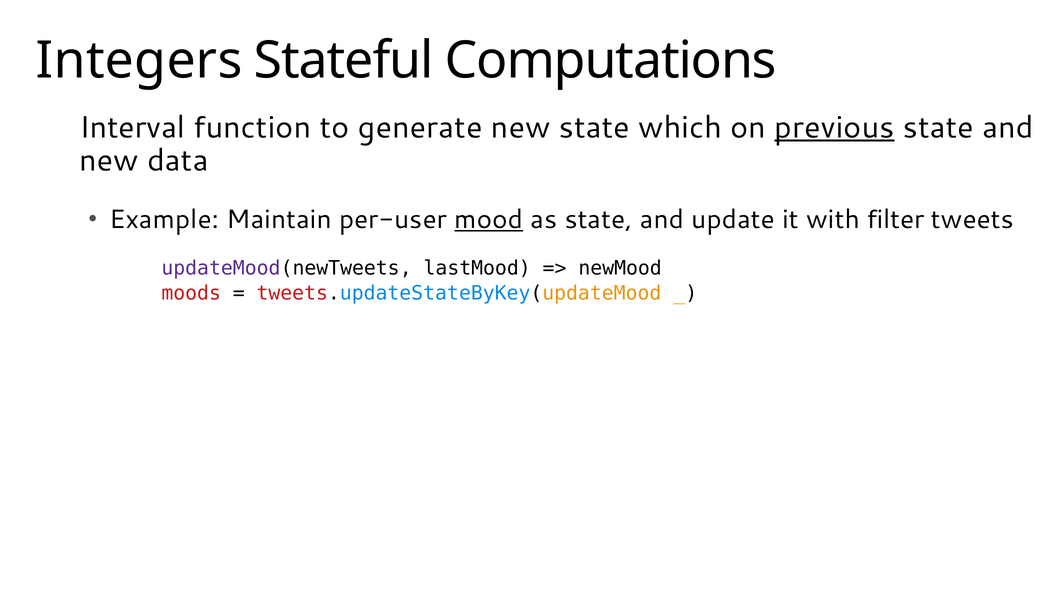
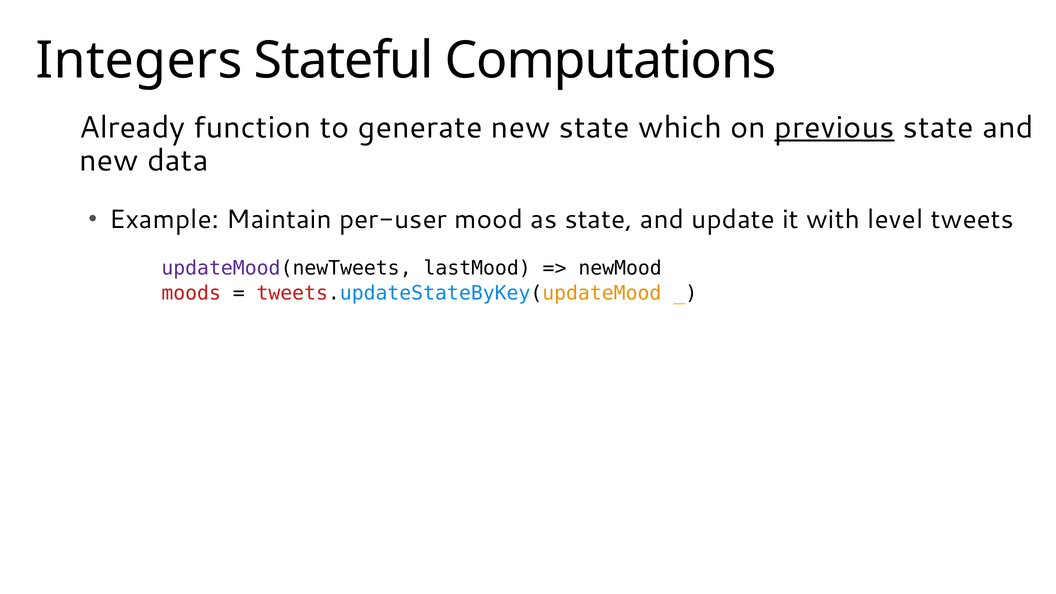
Interval: Interval -> Already
mood underline: present -> none
filter: filter -> level
